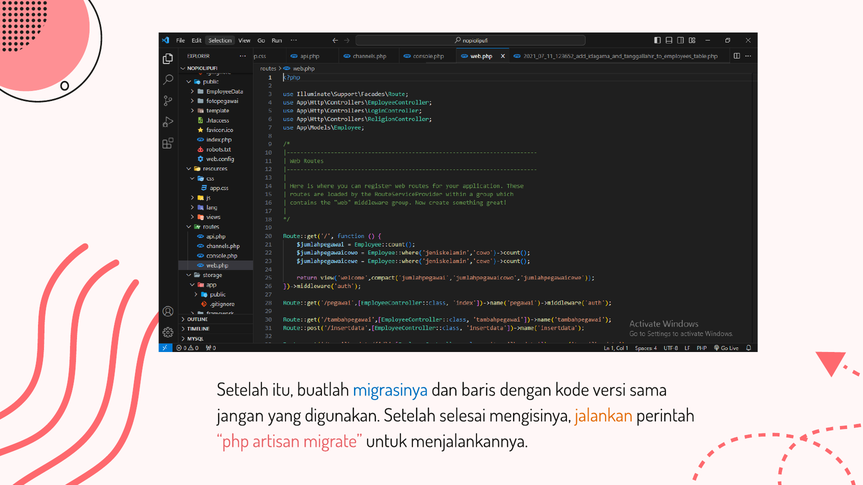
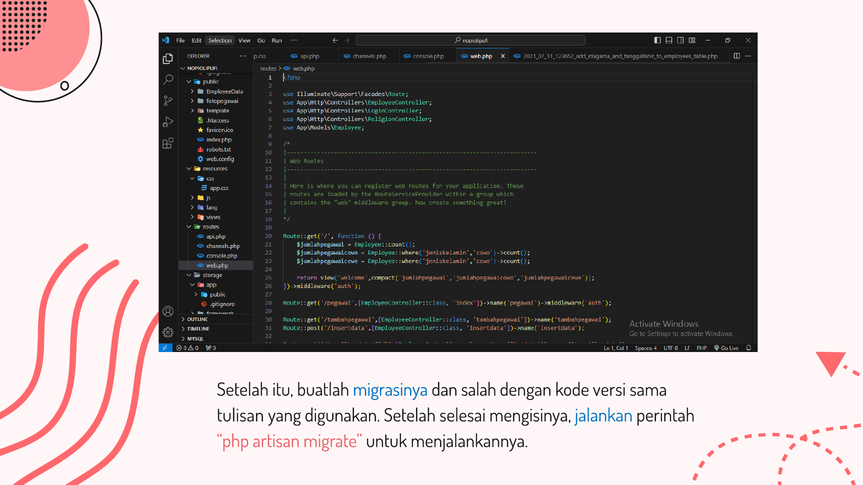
baris: baris -> salah
jangan: jangan -> tulisan
jalankan colour: orange -> blue
